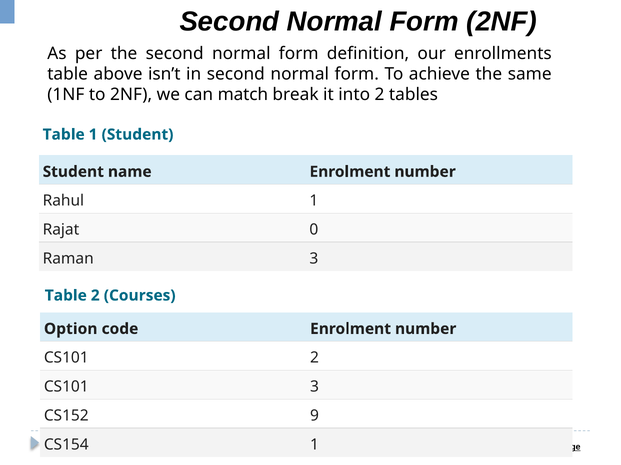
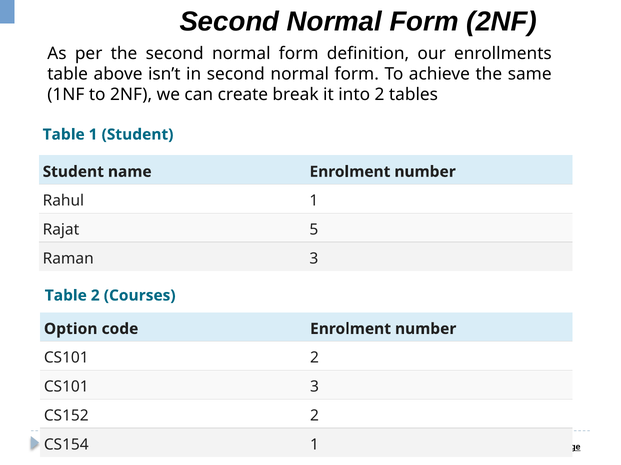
match: match -> create
0: 0 -> 5
CS152 9: 9 -> 2
